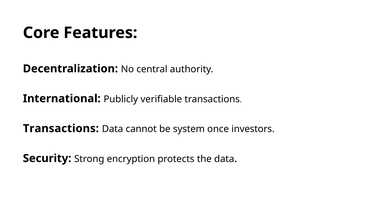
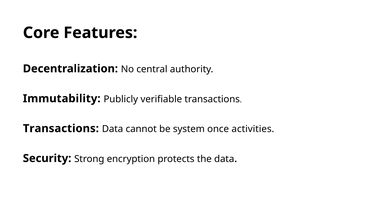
International: International -> Immutability
investors: investors -> activities
